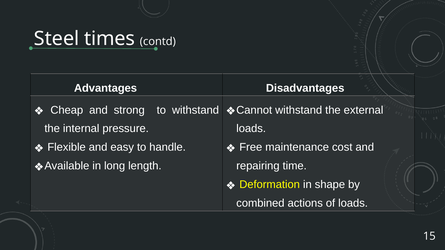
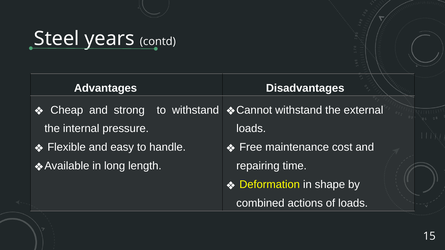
times: times -> years
